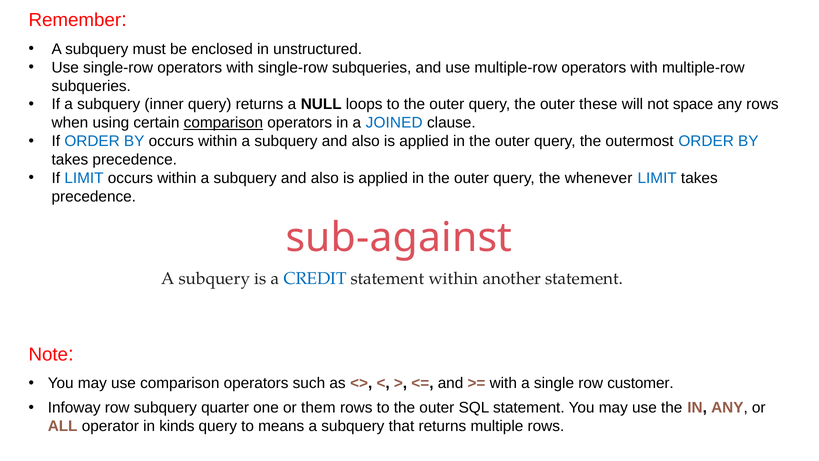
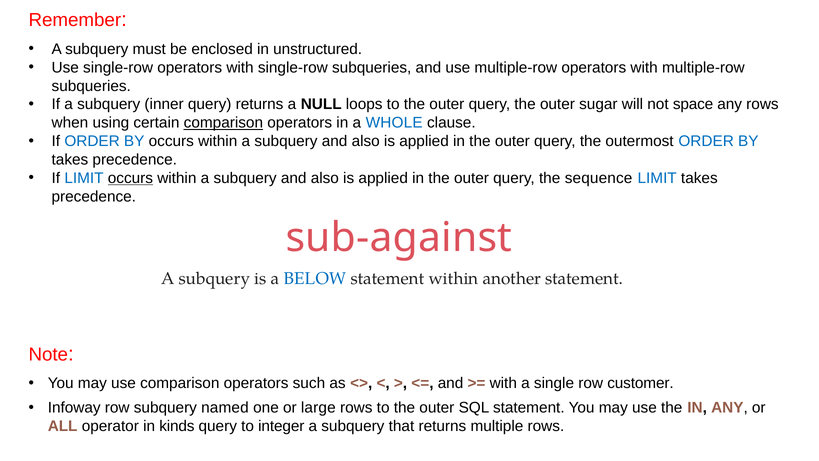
these: these -> sugar
JOINED: JOINED -> WHOLE
occurs at (130, 178) underline: none -> present
whenever: whenever -> sequence
CREDIT: CREDIT -> BELOW
quarter: quarter -> named
them: them -> large
means: means -> integer
